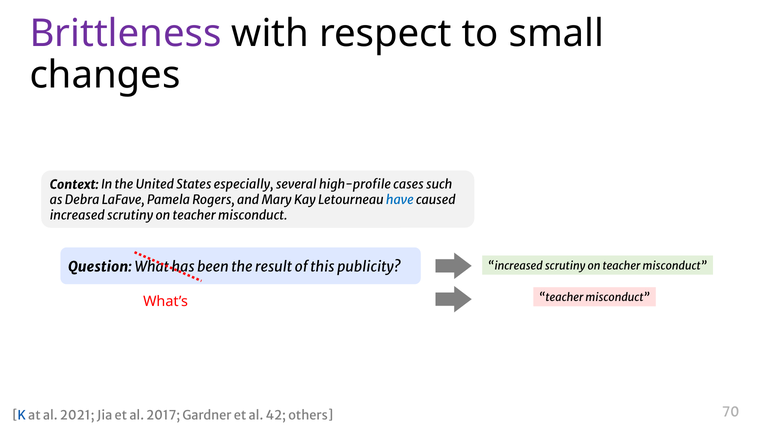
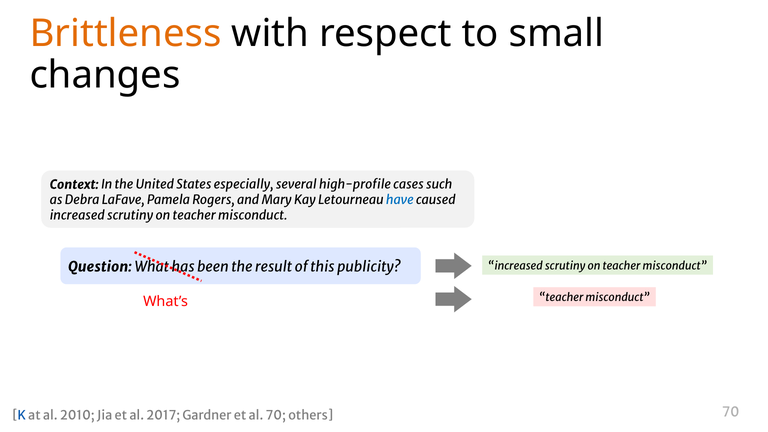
Brittleness colour: purple -> orange
2021: 2021 -> 2010
al 42: 42 -> 70
